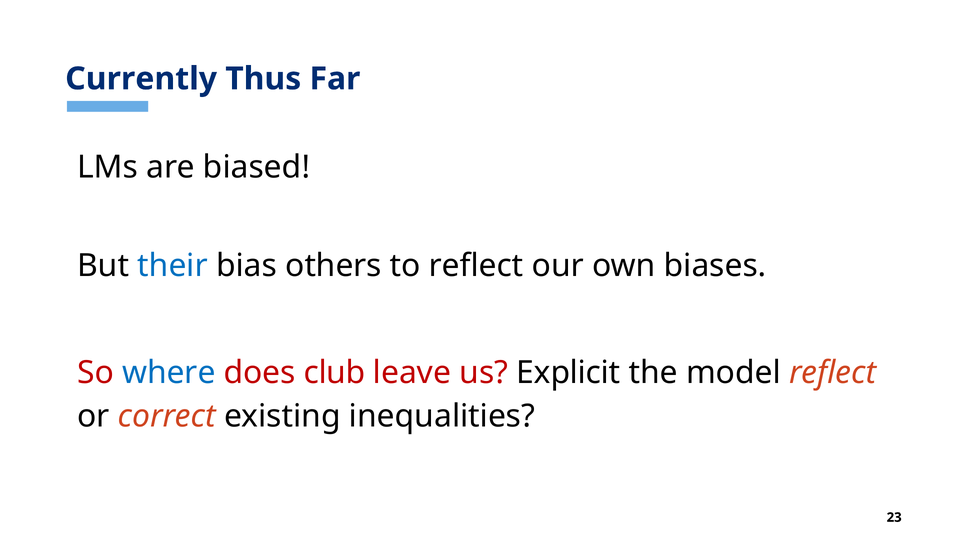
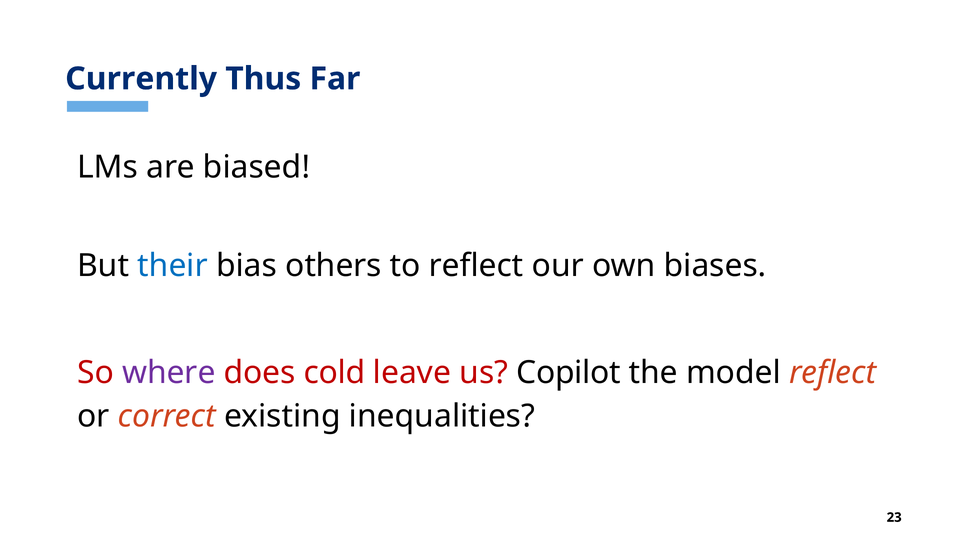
where colour: blue -> purple
club: club -> cold
Explicit: Explicit -> Copilot
